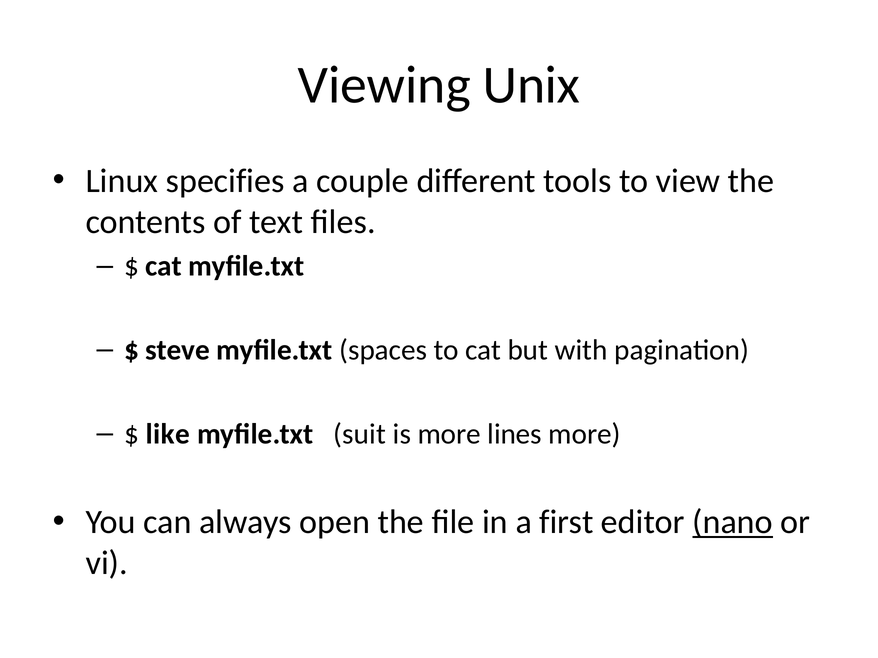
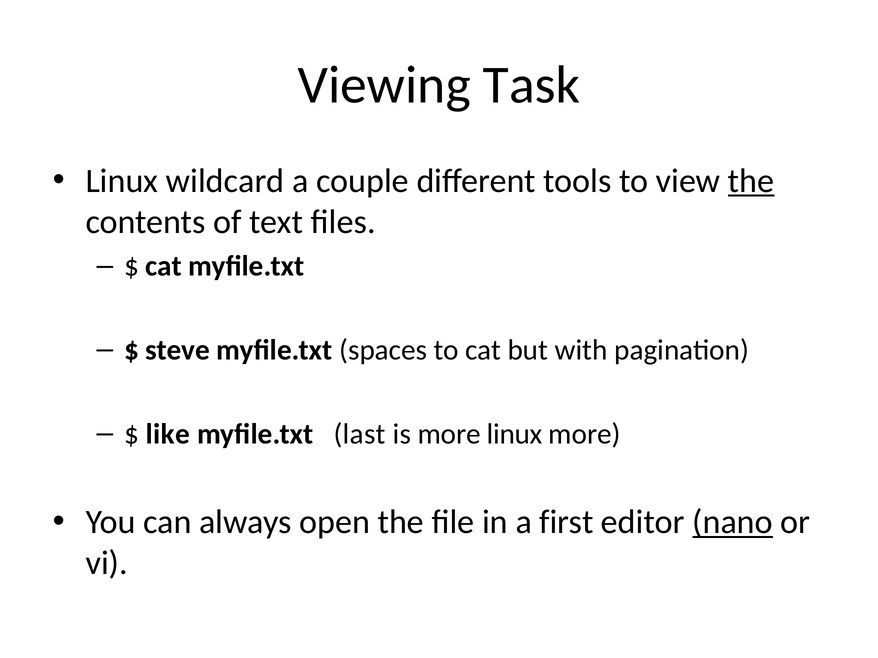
Unix: Unix -> Task
specifies: specifies -> wildcard
the at (751, 181) underline: none -> present
suit: suit -> last
more lines: lines -> linux
